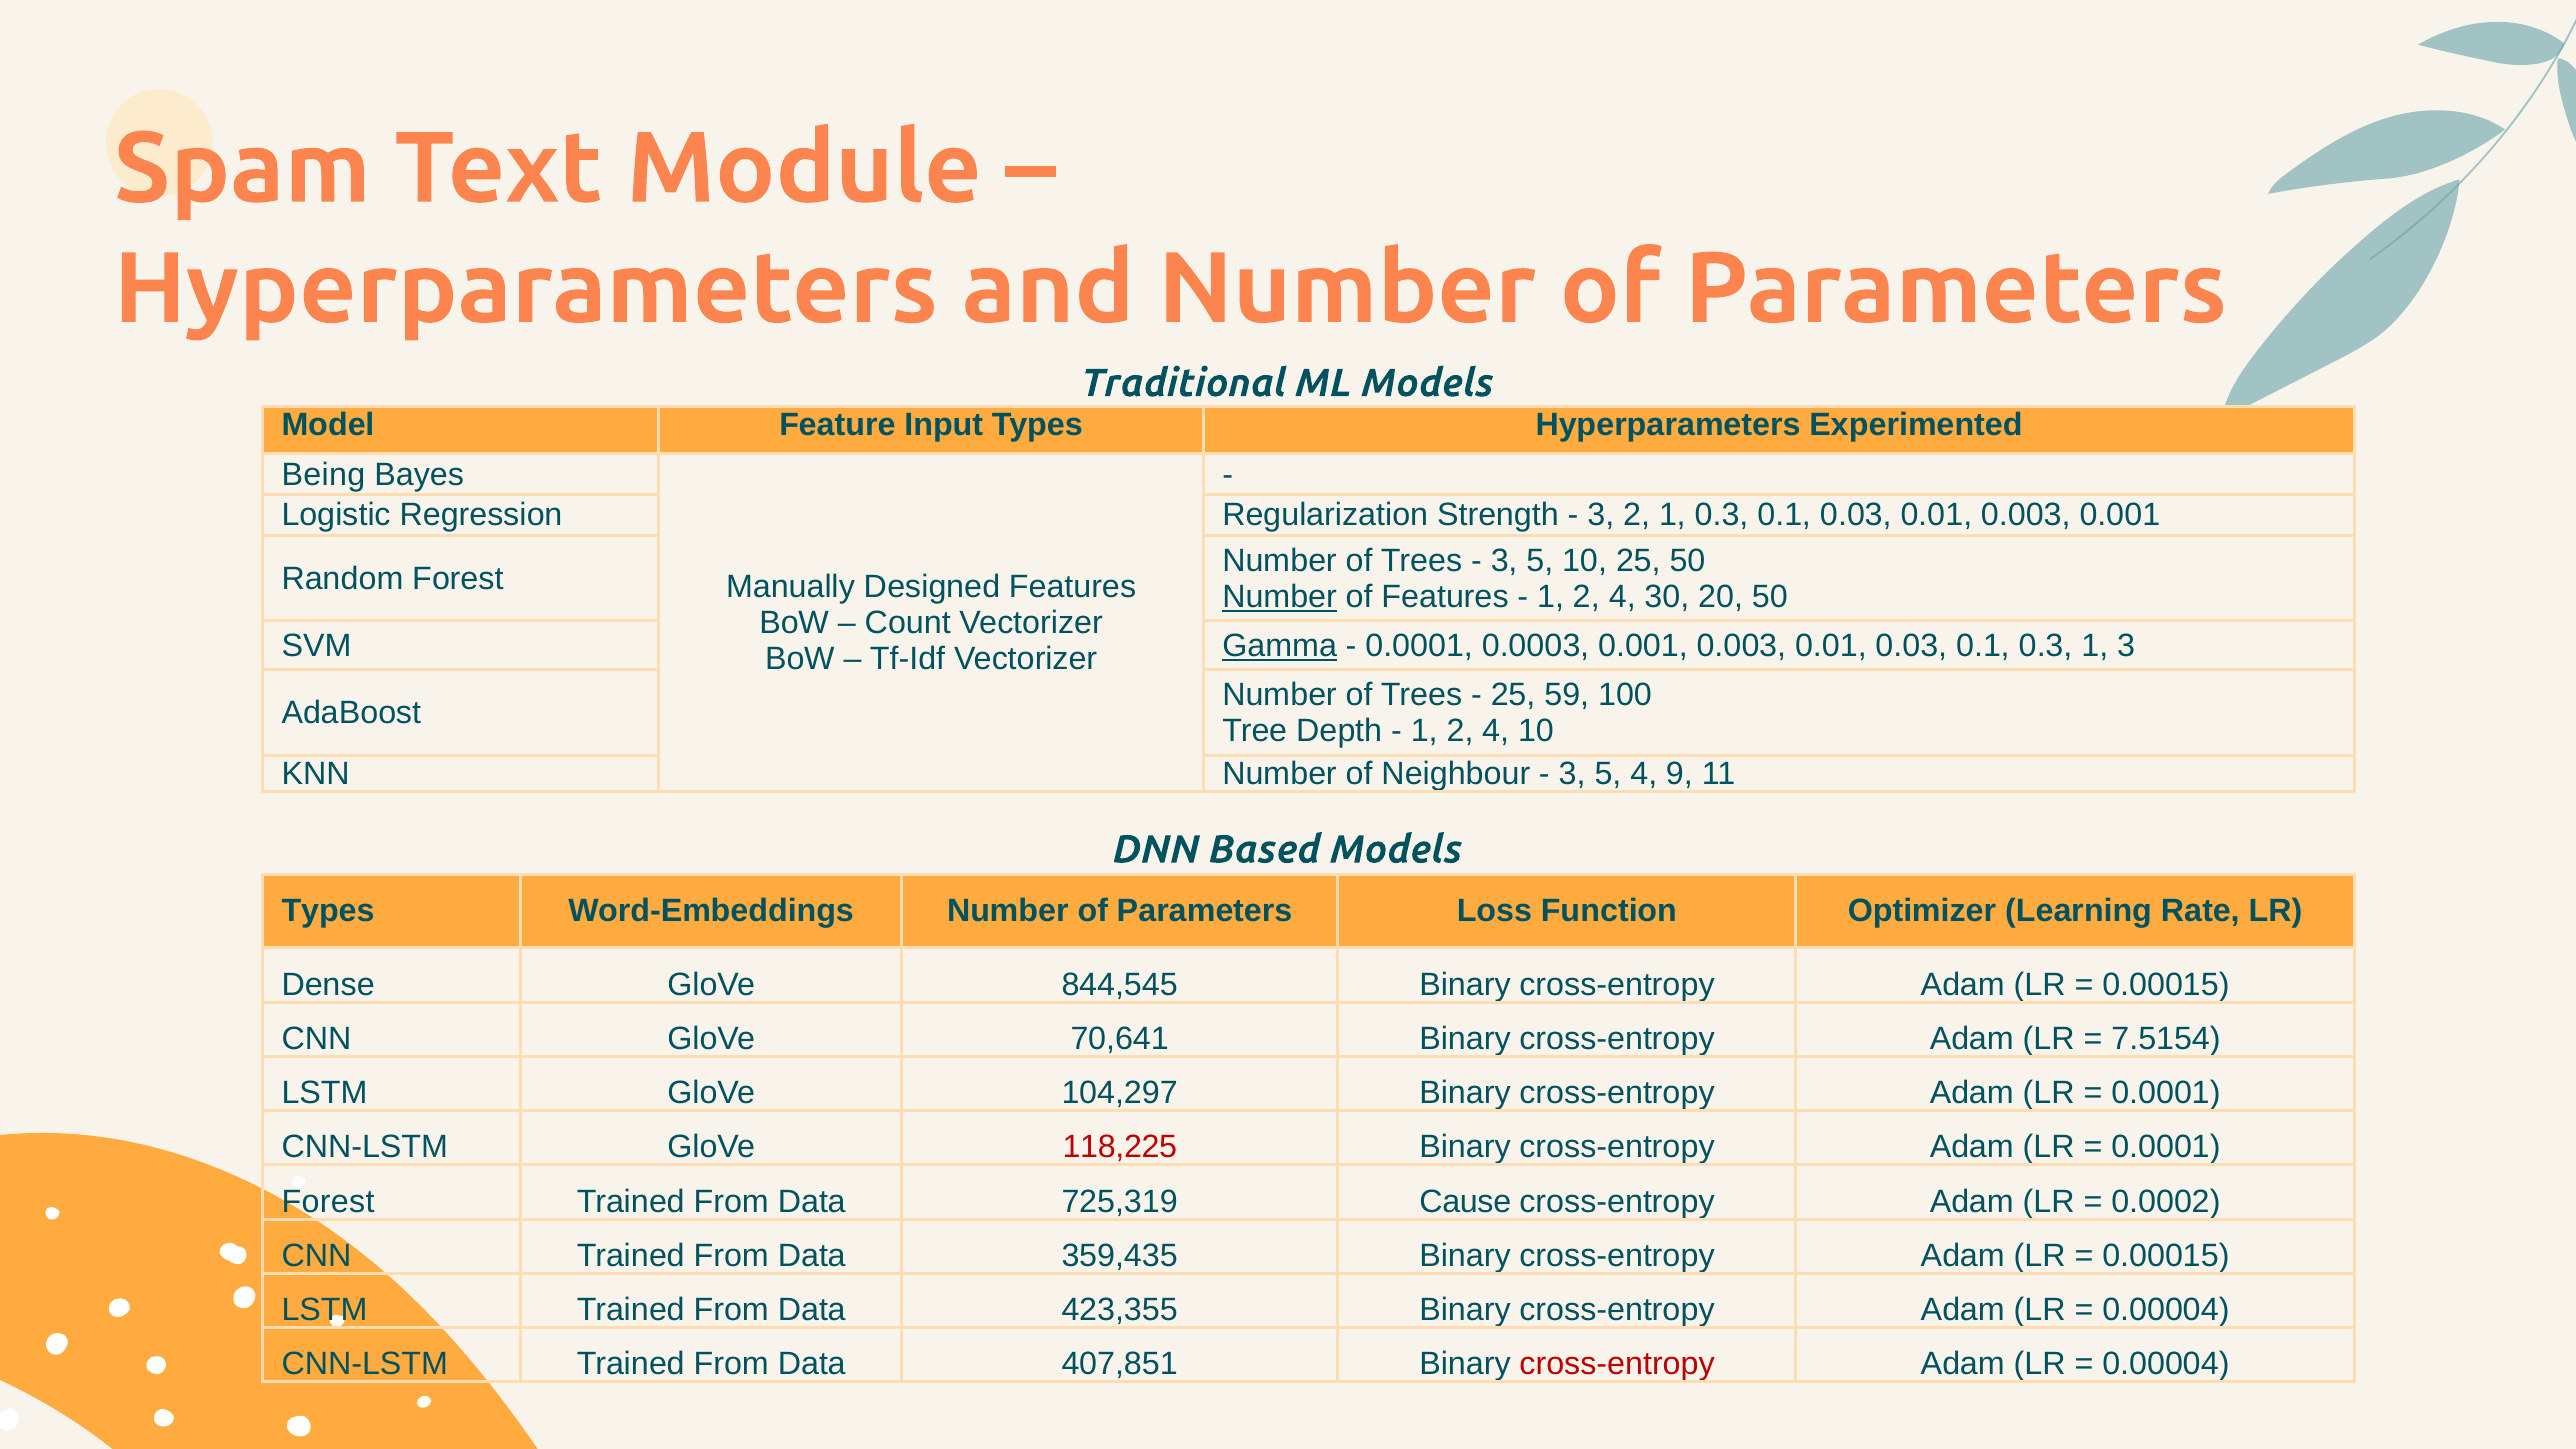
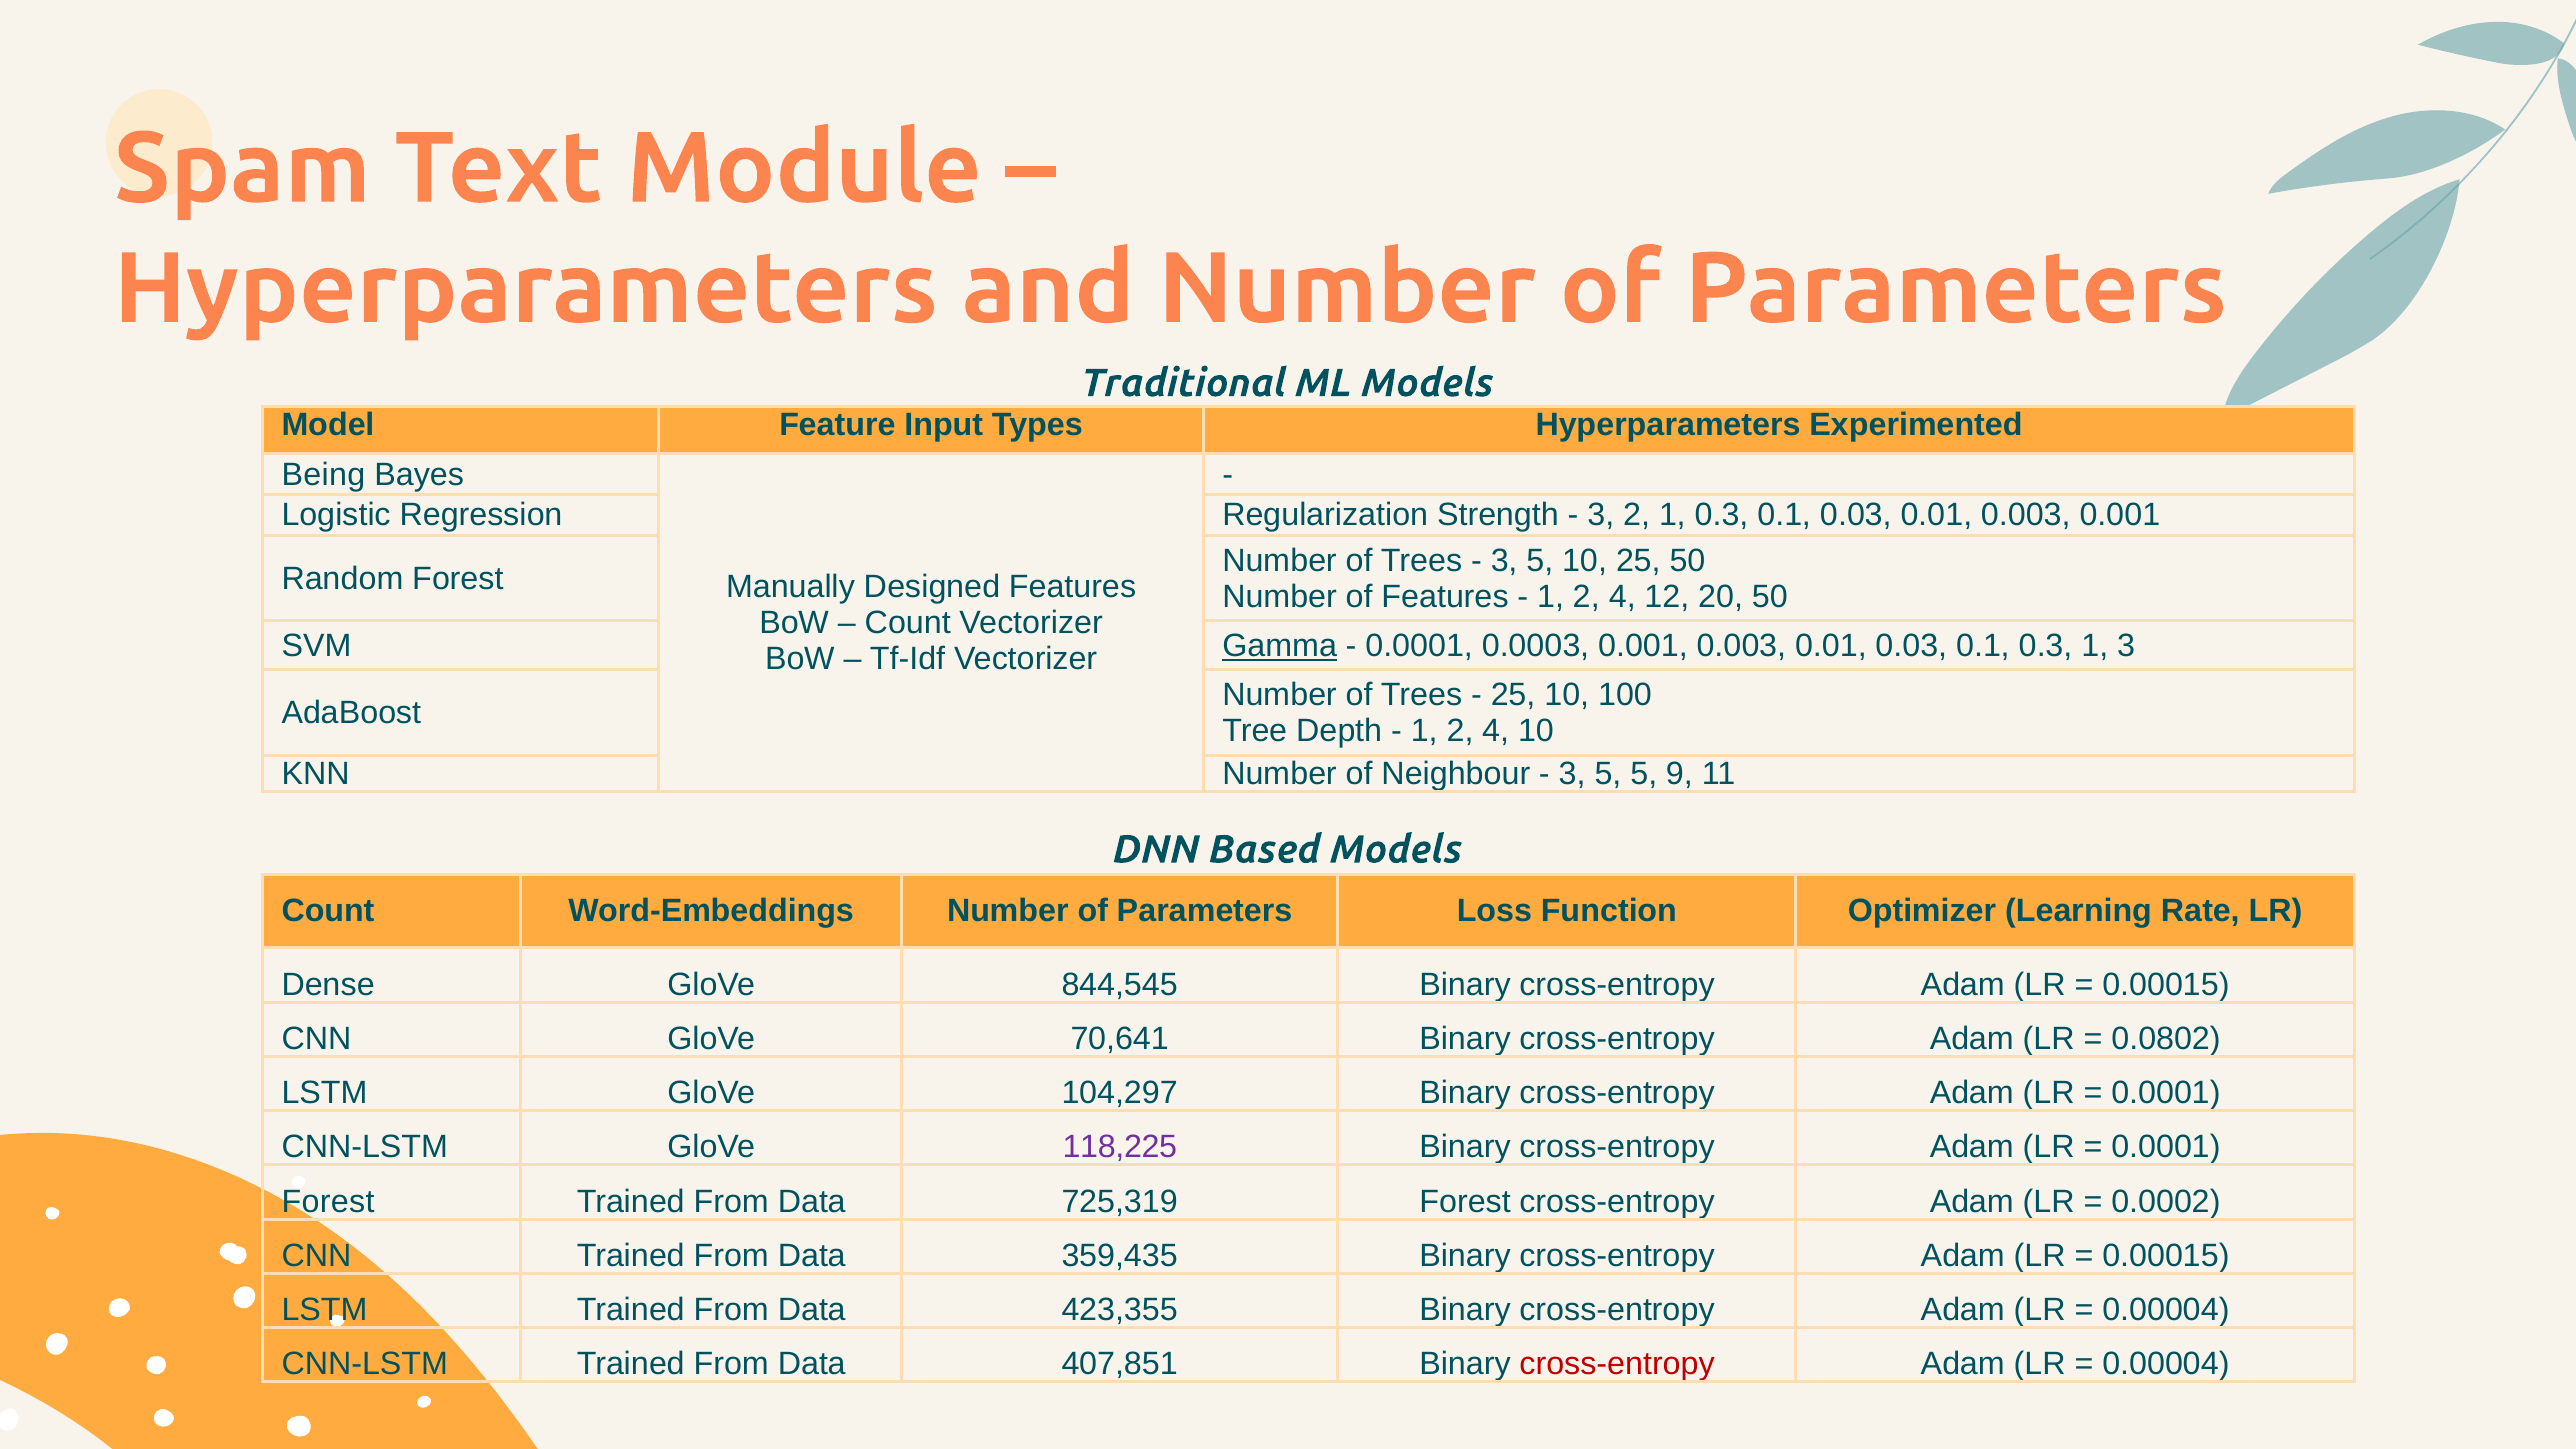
Number at (1280, 597) underline: present -> none
30: 30 -> 12
25 59: 59 -> 10
5 4: 4 -> 5
Types at (328, 911): Types -> Count
7.5154: 7.5154 -> 0.0802
118,225 colour: red -> purple
725,319 Cause: Cause -> Forest
